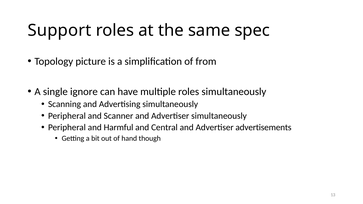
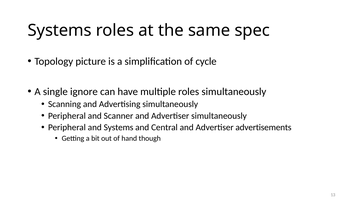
Support at (60, 30): Support -> Systems
from: from -> cycle
and Harmful: Harmful -> Systems
